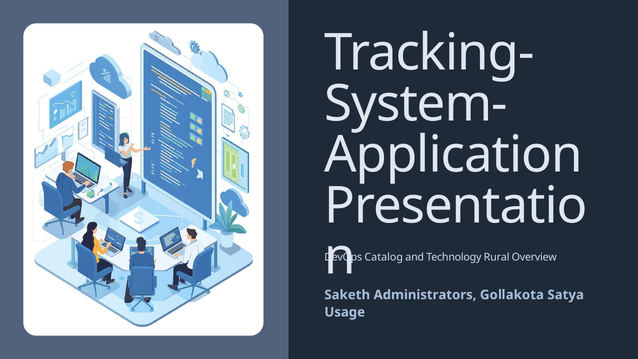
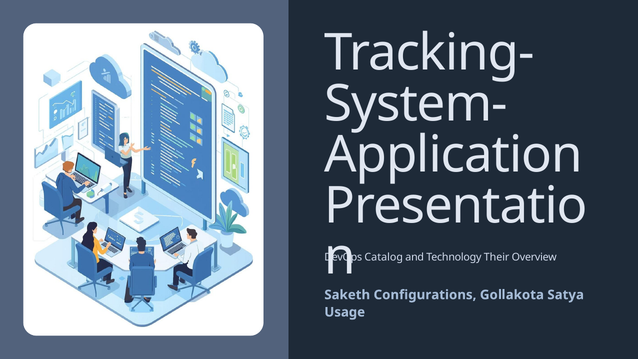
Rural: Rural -> Their
Administrators: Administrators -> Configurations
